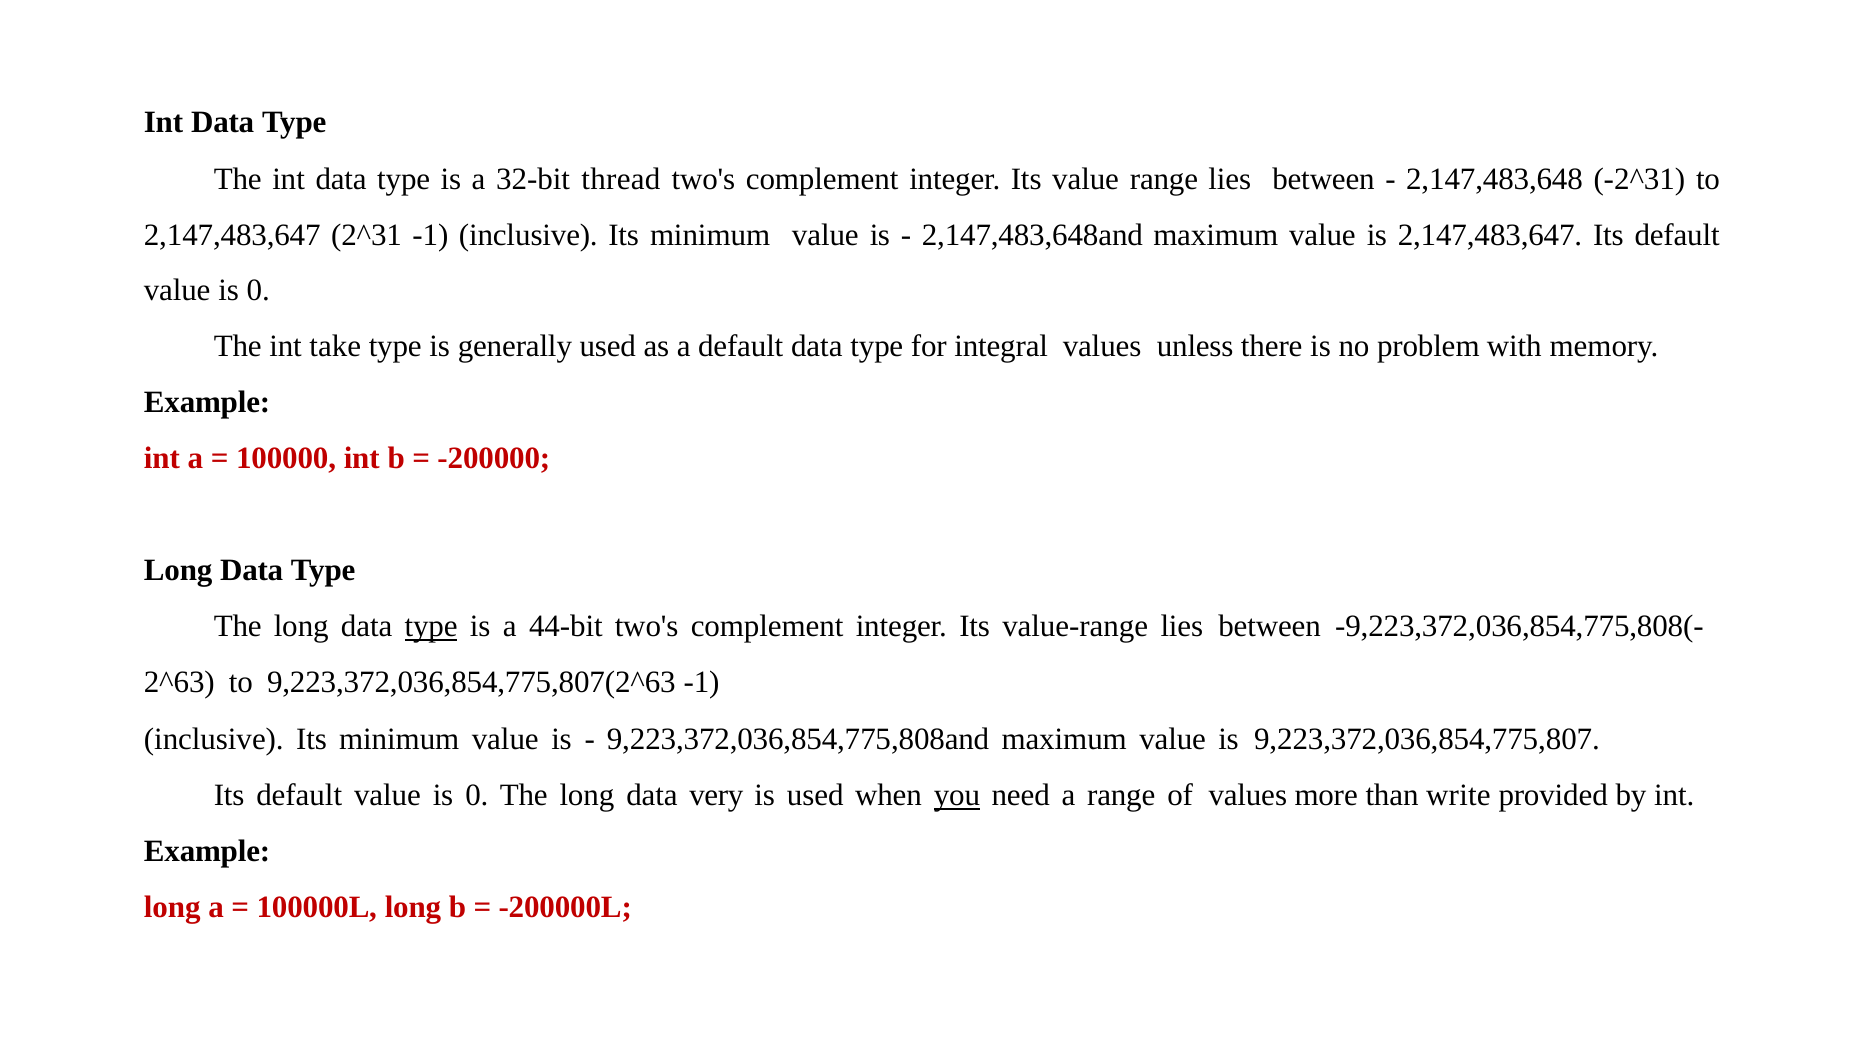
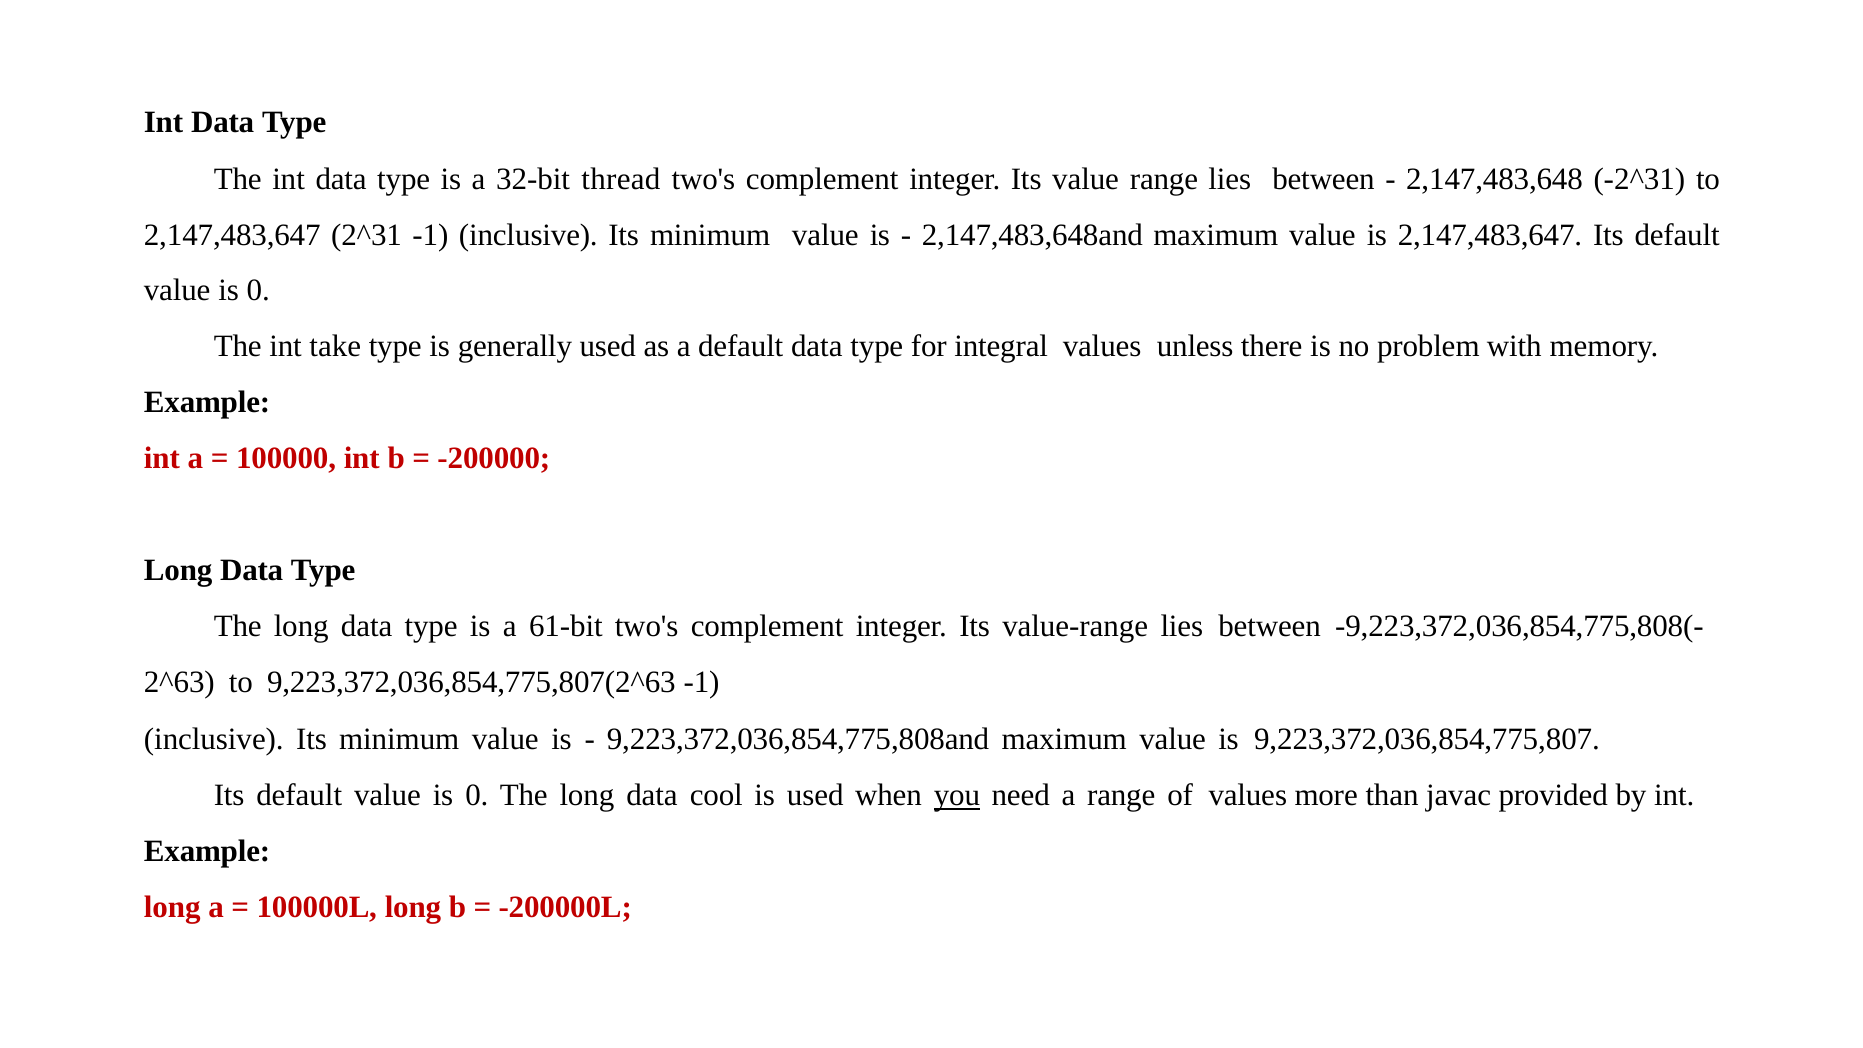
type at (431, 627) underline: present -> none
44-bit: 44-bit -> 61-bit
very: very -> cool
write: write -> javac
